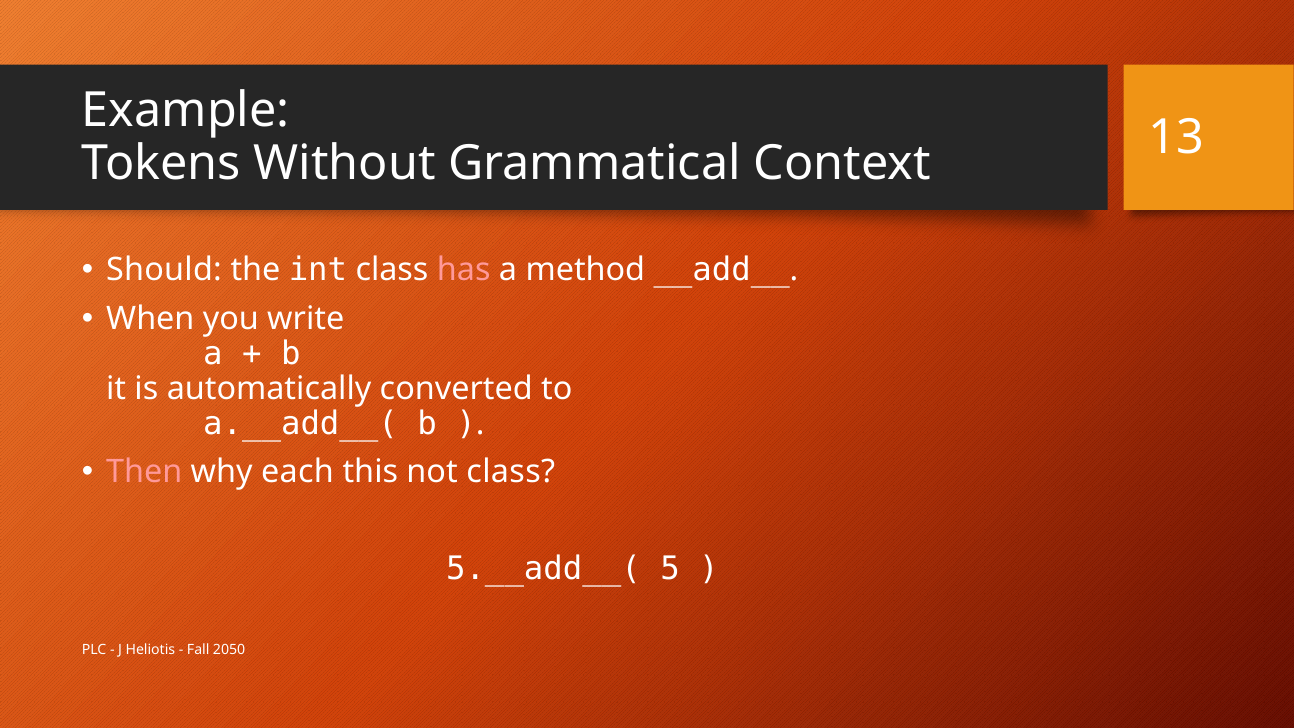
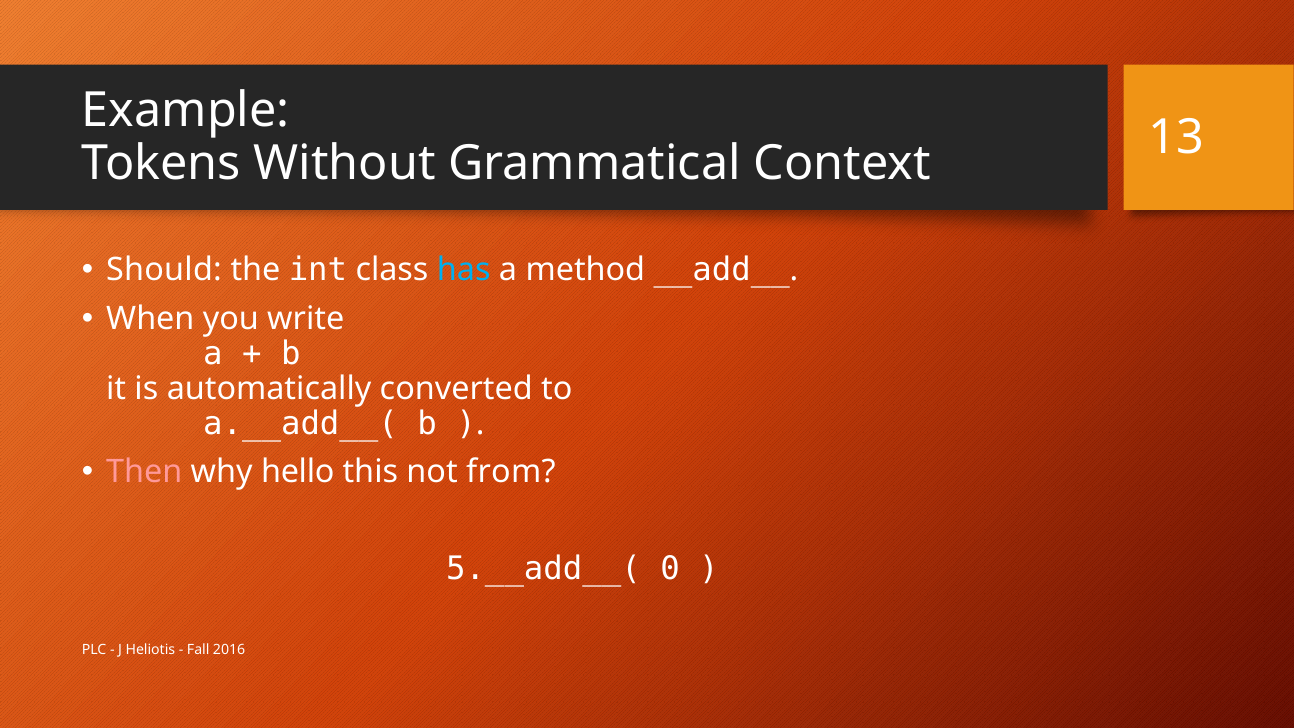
has colour: pink -> light blue
each: each -> hello
not class: class -> from
5: 5 -> 0
2050: 2050 -> 2016
